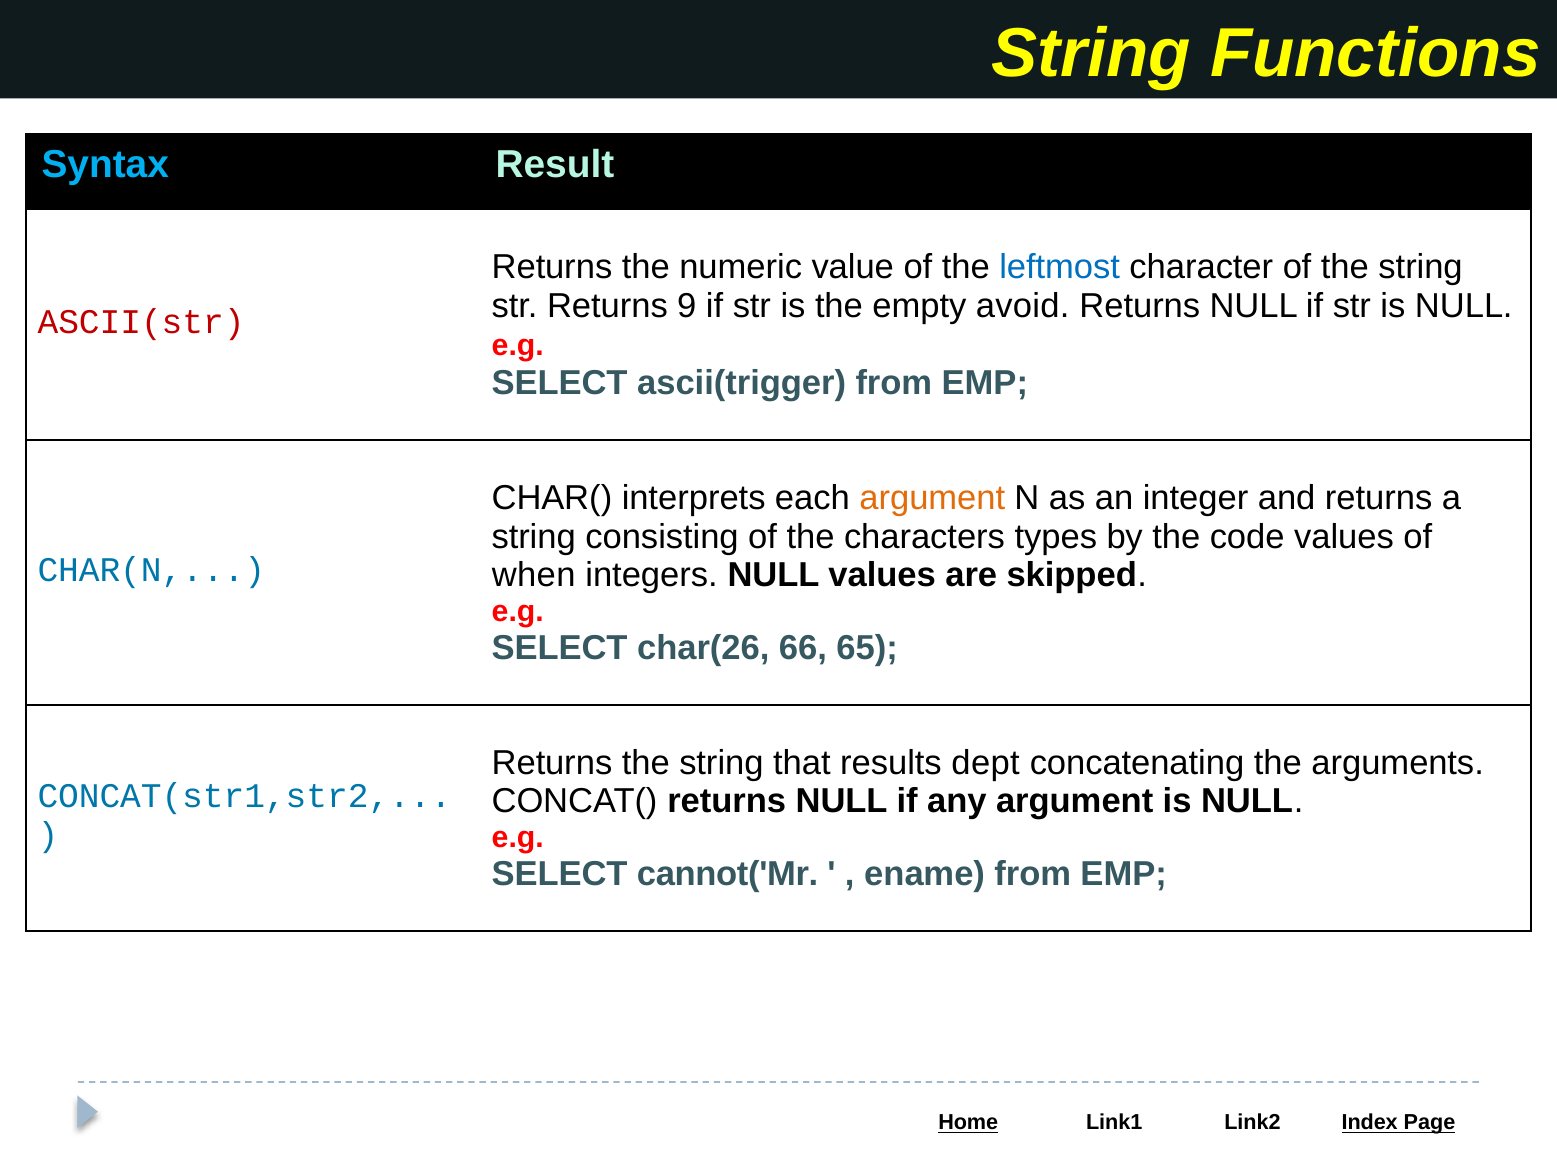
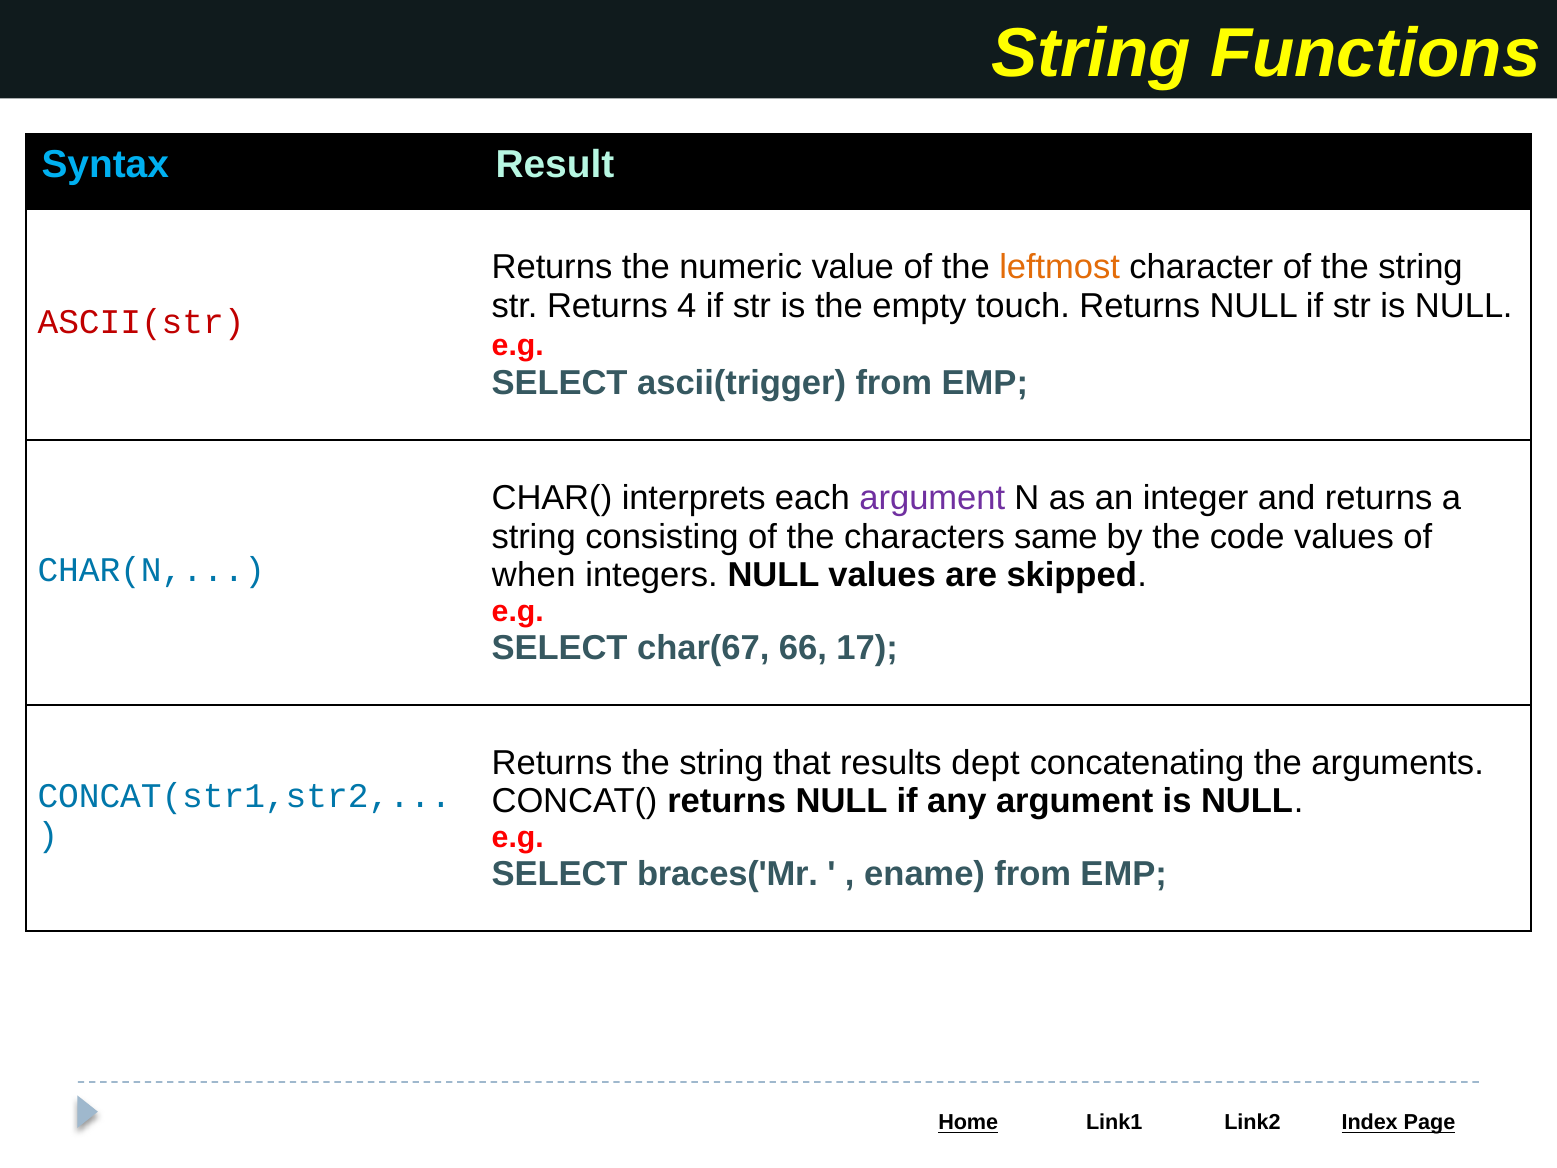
leftmost colour: blue -> orange
9: 9 -> 4
avoid: avoid -> touch
argument at (932, 498) colour: orange -> purple
types: types -> same
char(26: char(26 -> char(67
65: 65 -> 17
cannot('Mr: cannot('Mr -> braces('Mr
